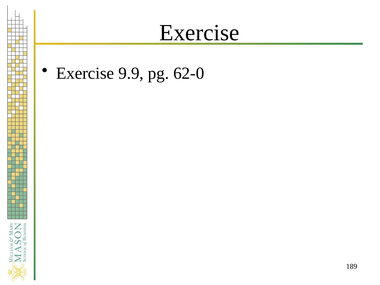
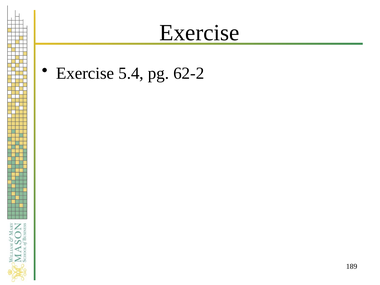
9.9: 9.9 -> 5.4
62-0: 62-0 -> 62-2
